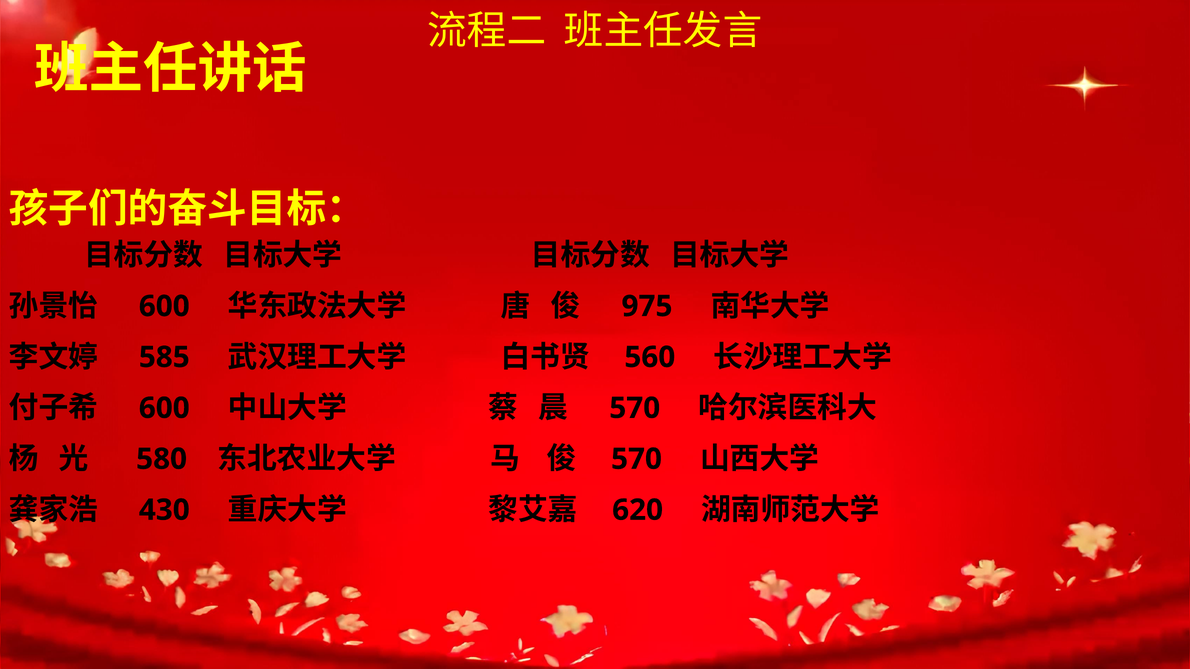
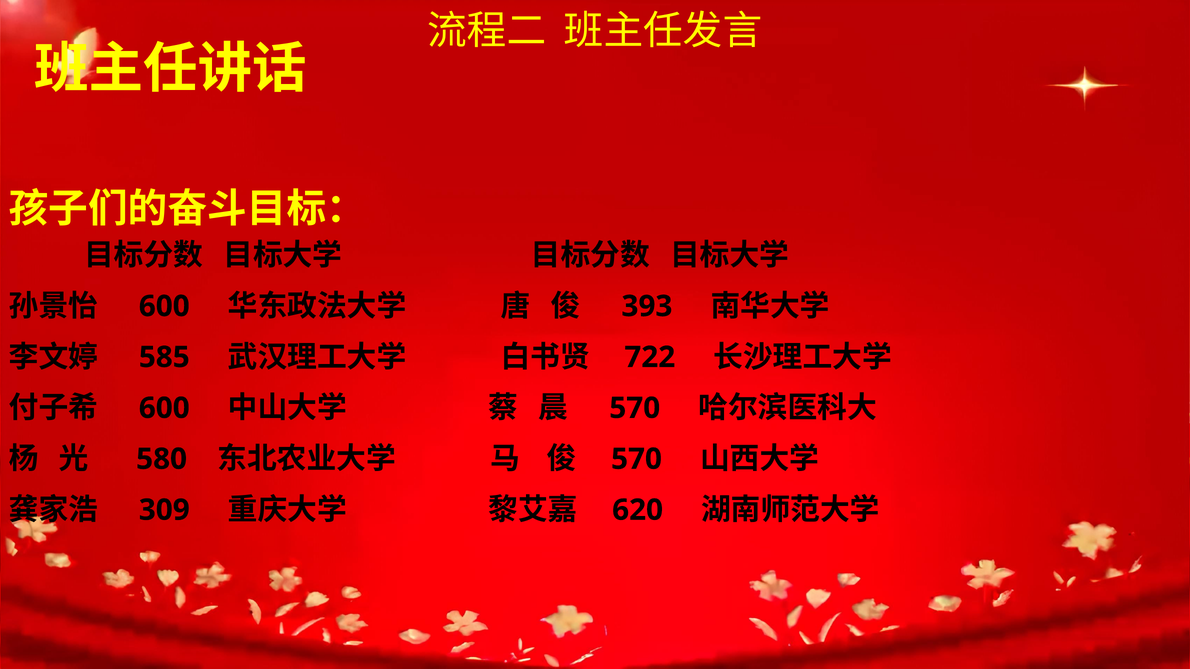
975: 975 -> 393
560: 560 -> 722
430: 430 -> 309
